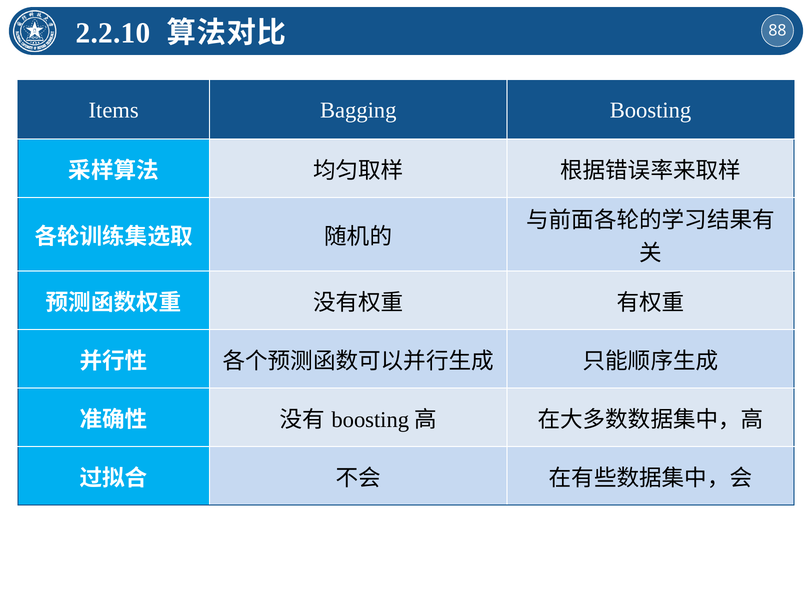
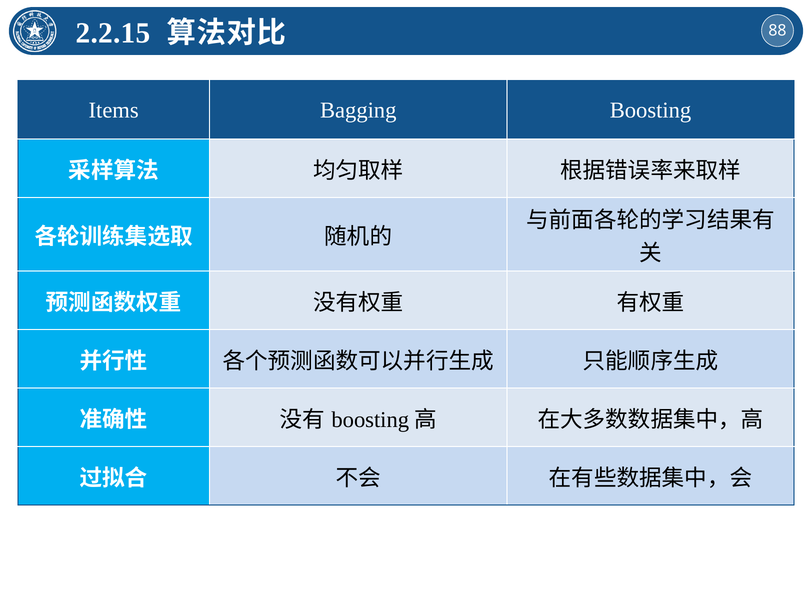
2.2.10: 2.2.10 -> 2.2.15
